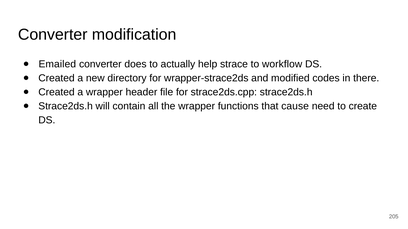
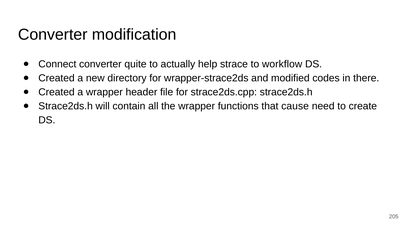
Emailed: Emailed -> Connect
does: does -> quite
